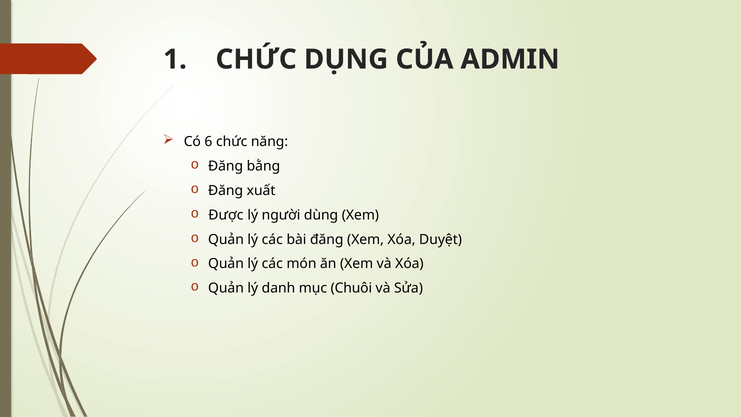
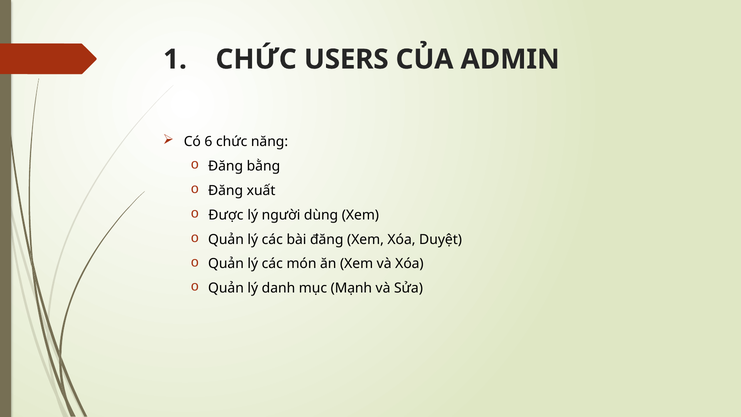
DỤNG: DỤNG -> USERS
Chuôi: Chuôi -> Mạnh
